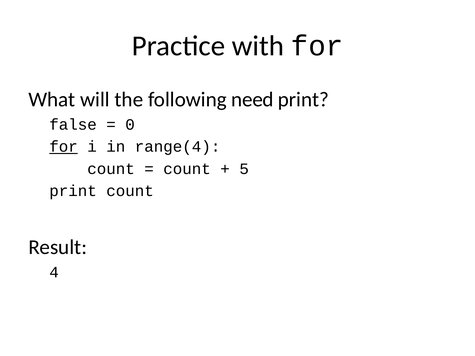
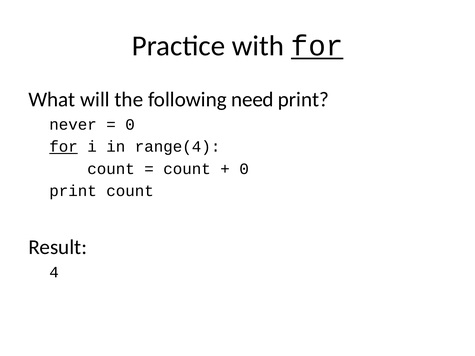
for at (317, 46) underline: none -> present
false: false -> never
5 at (244, 169): 5 -> 0
